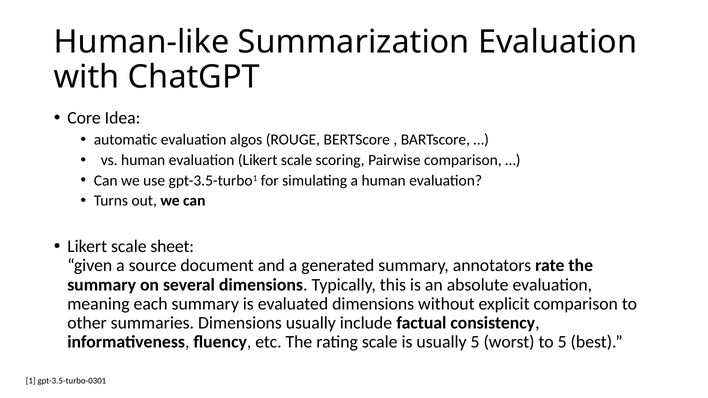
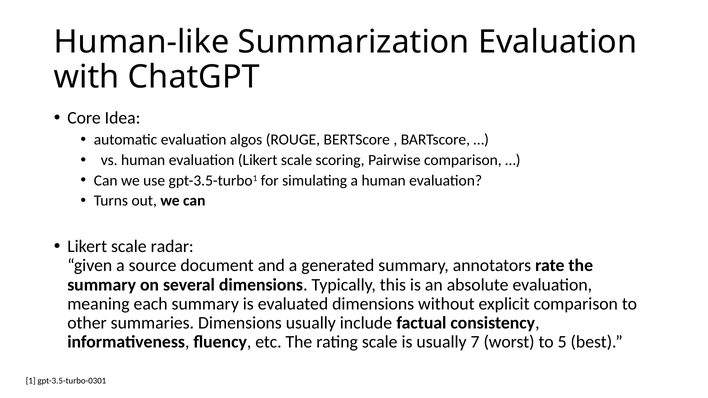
sheet: sheet -> radar
usually 5: 5 -> 7
